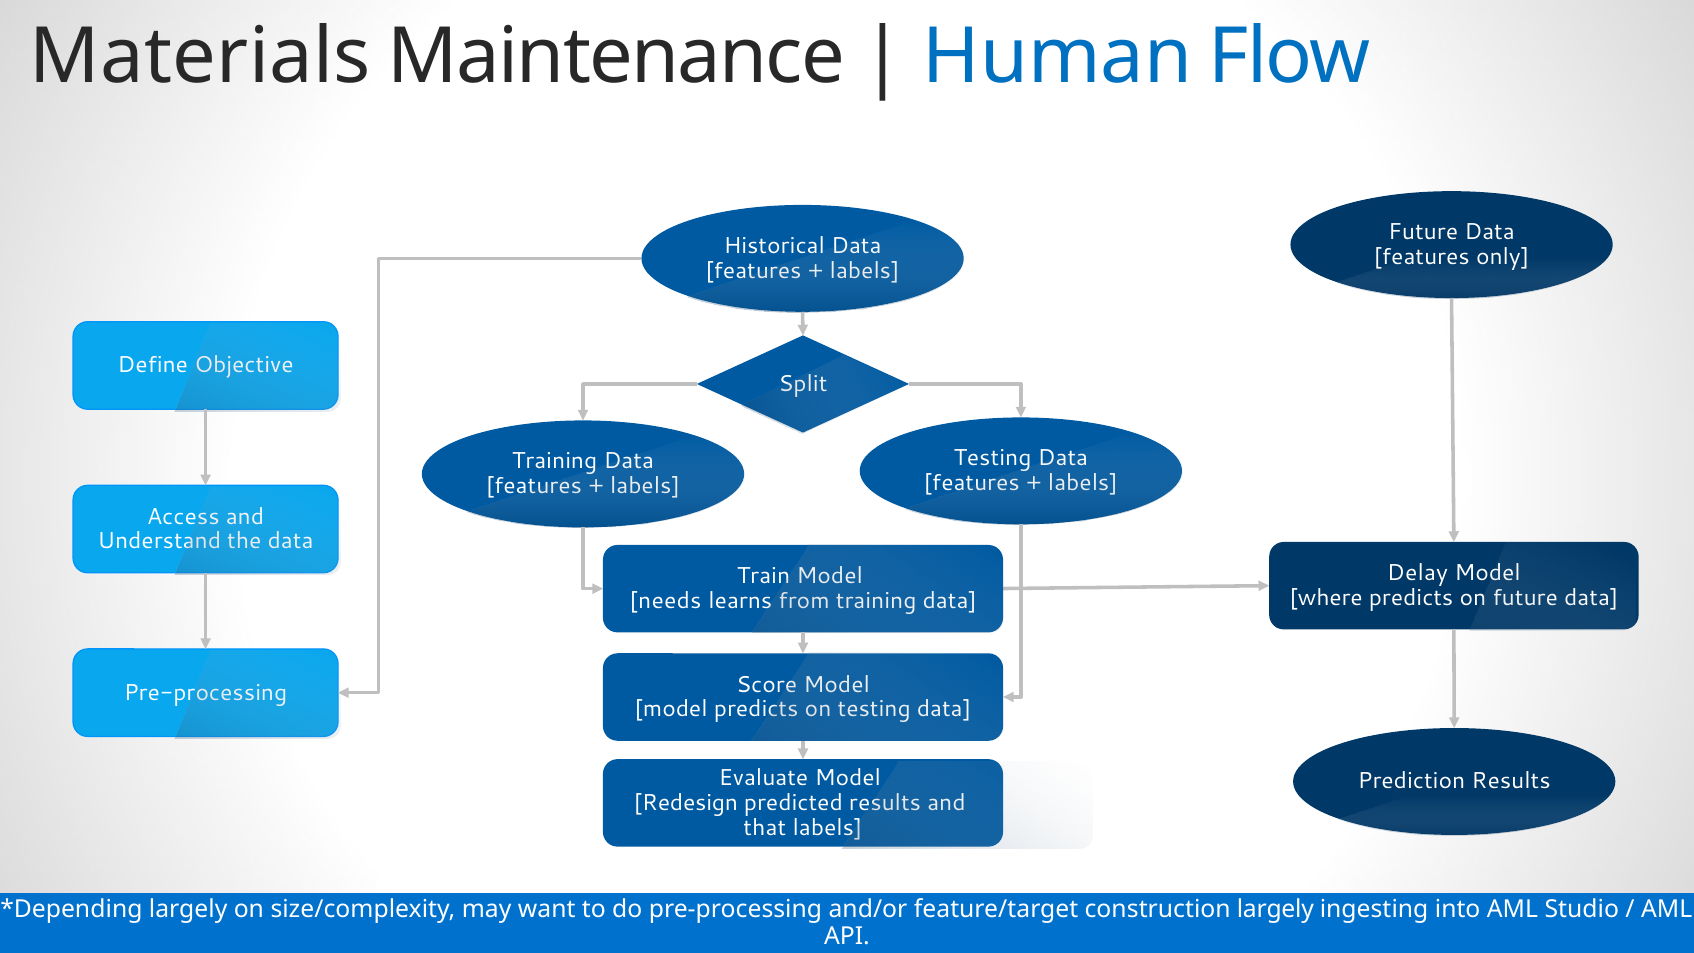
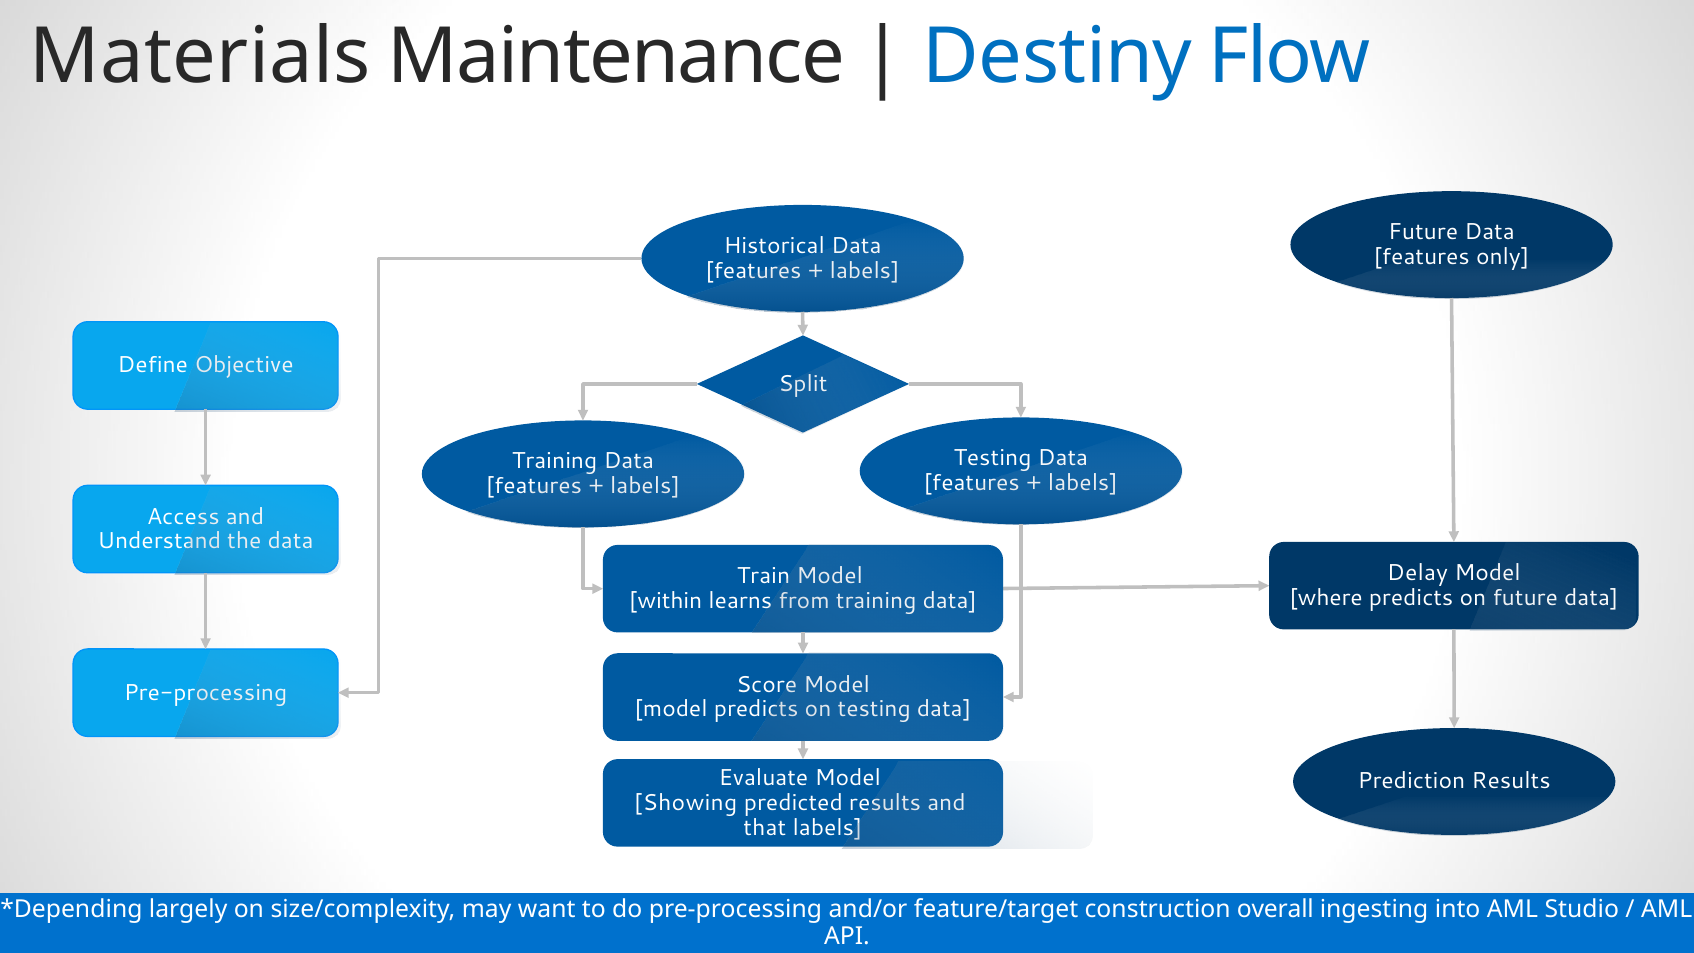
Human: Human -> Destiny
needs: needs -> within
Redesign: Redesign -> Showing
construction largely: largely -> overall
